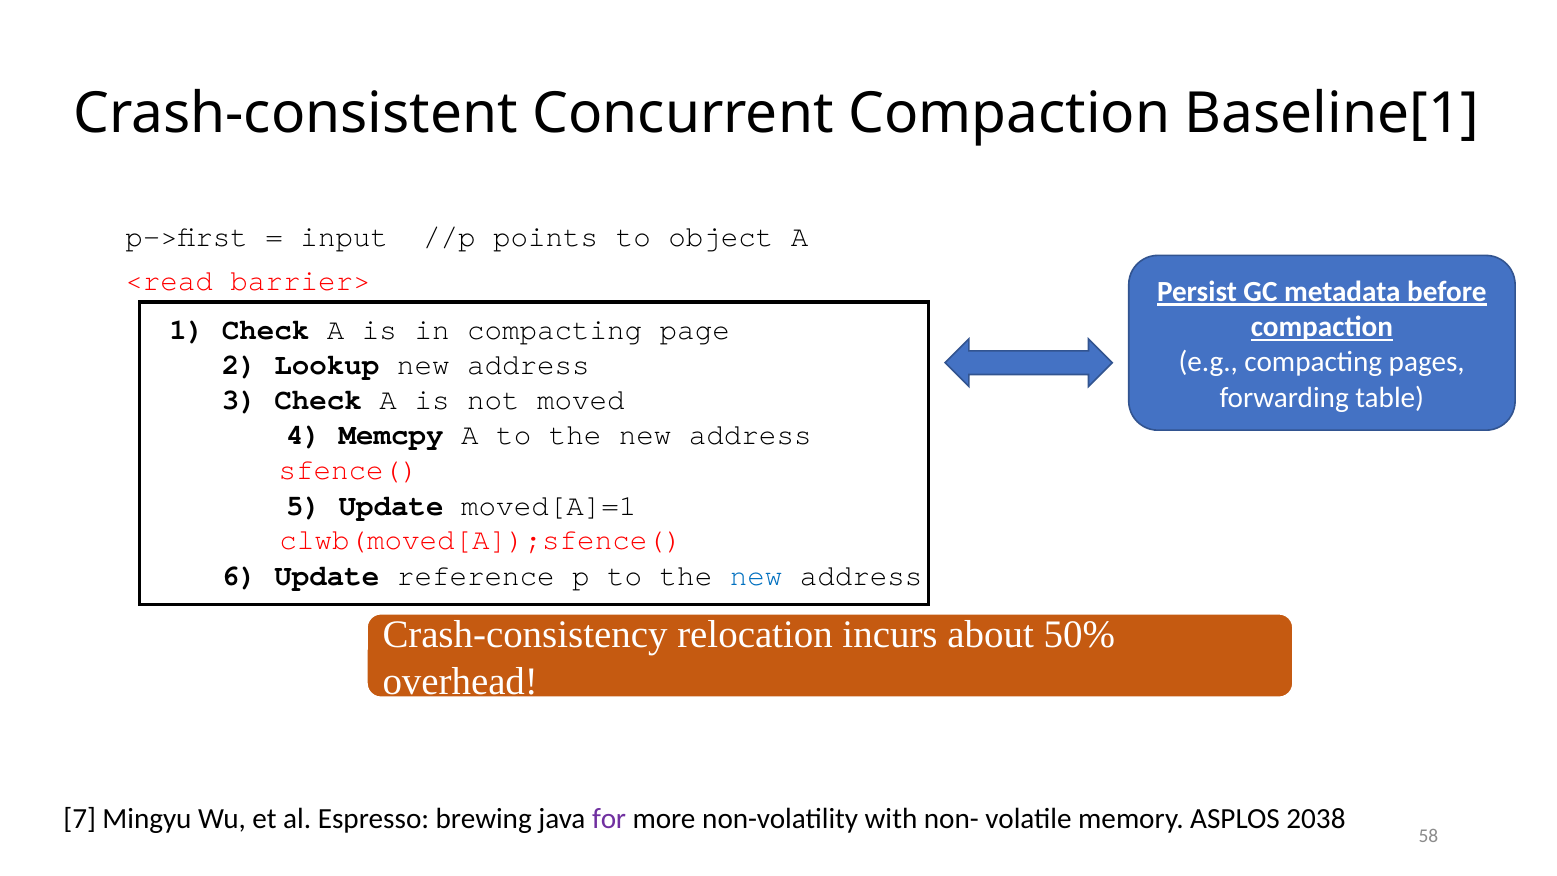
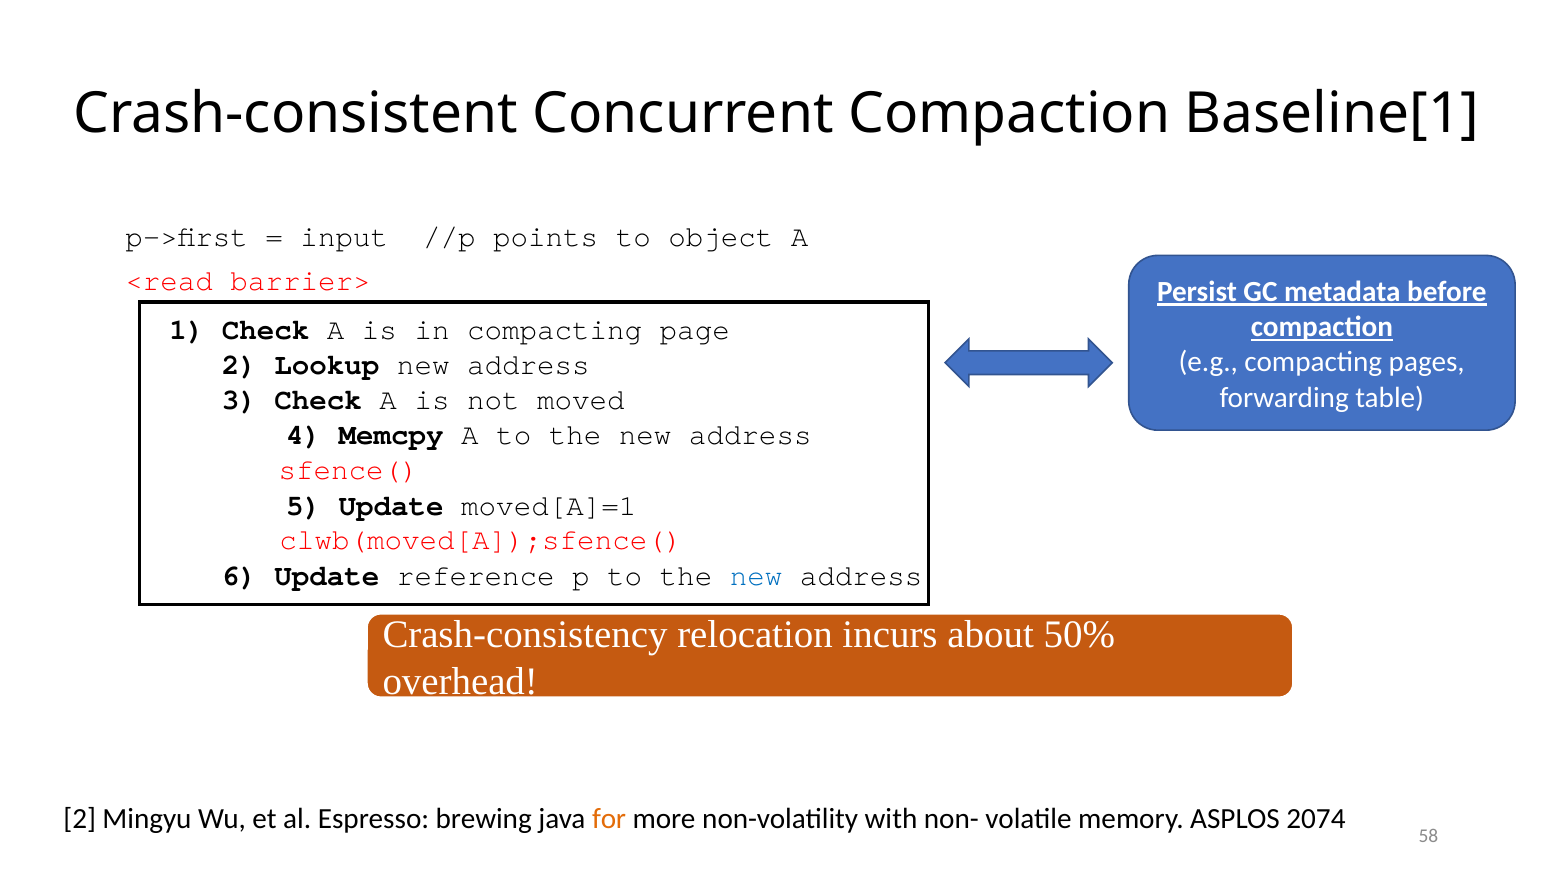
7 at (80, 819): 7 -> 2
for colour: purple -> orange
2038: 2038 -> 2074
